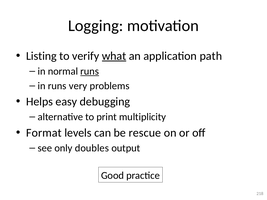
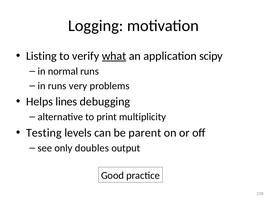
path: path -> scipy
runs at (90, 71) underline: present -> none
easy: easy -> lines
Format: Format -> Testing
rescue: rescue -> parent
